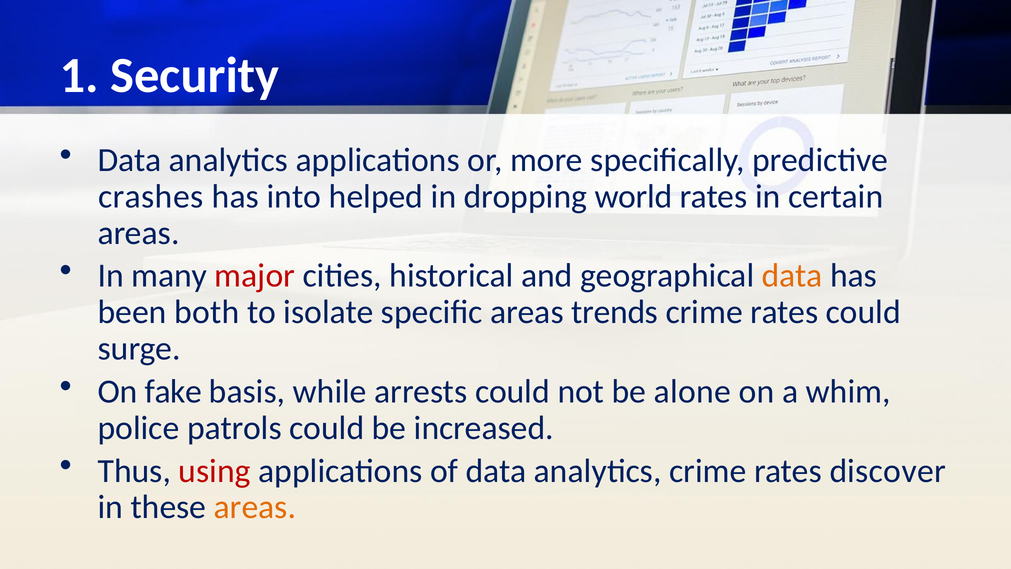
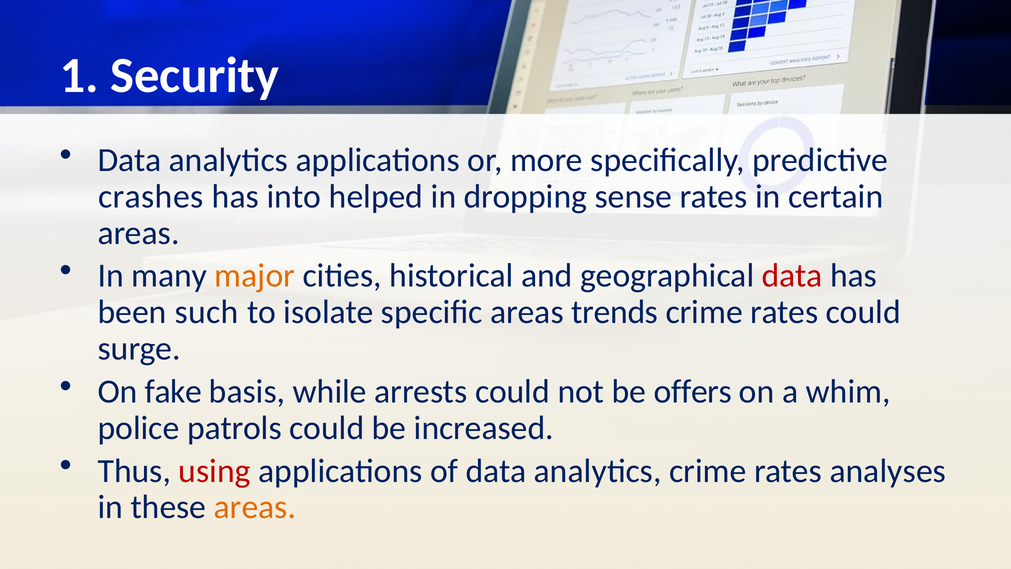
world: world -> sense
major colour: red -> orange
data at (792, 276) colour: orange -> red
both: both -> such
alone: alone -> offers
discover: discover -> analyses
